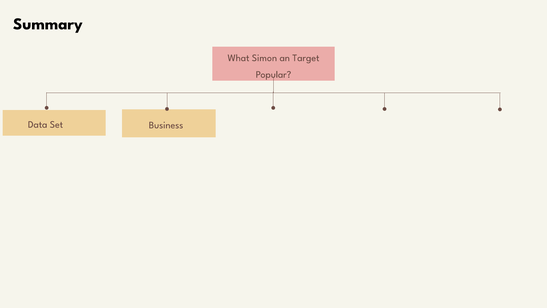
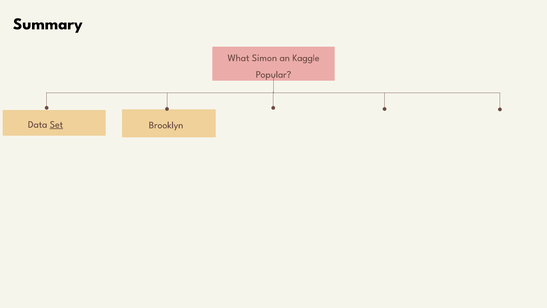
Target: Target -> Kaggle
Set underline: none -> present
Business: Business -> Brooklyn
